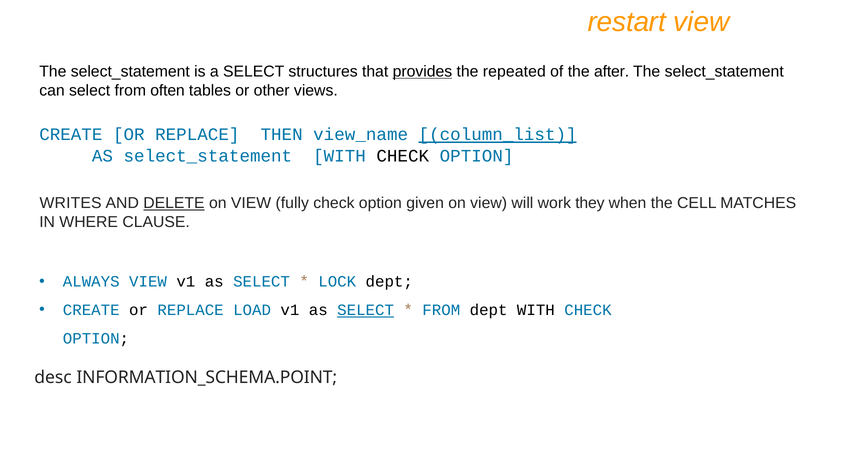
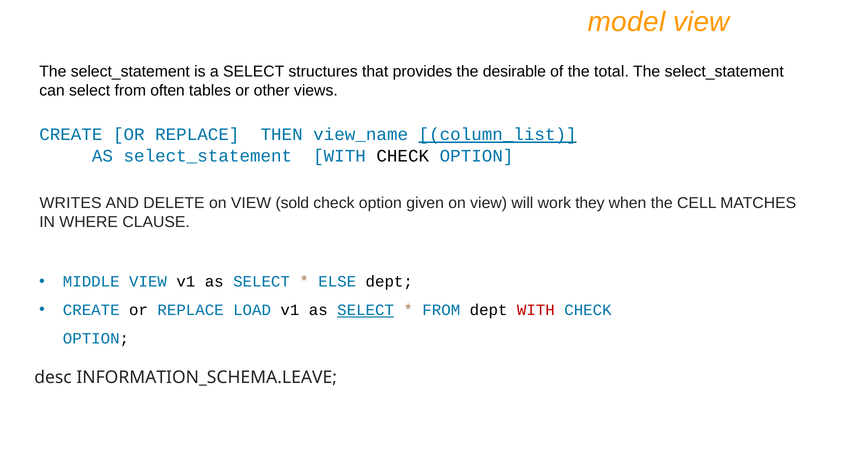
restart: restart -> model
provides underline: present -> none
repeated: repeated -> desirable
after: after -> total
DELETE underline: present -> none
fully: fully -> sold
ALWAYS: ALWAYS -> MIDDLE
LOCK: LOCK -> ELSE
WITH at (536, 310) colour: black -> red
INFORMATION_SCHEMA.POINT: INFORMATION_SCHEMA.POINT -> INFORMATION_SCHEMA.LEAVE
